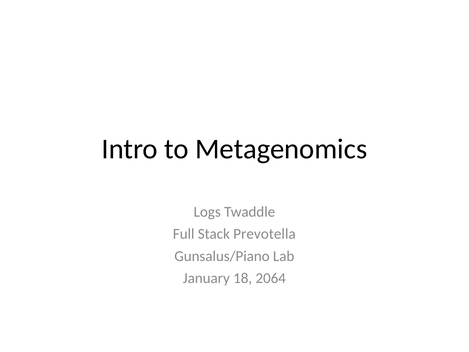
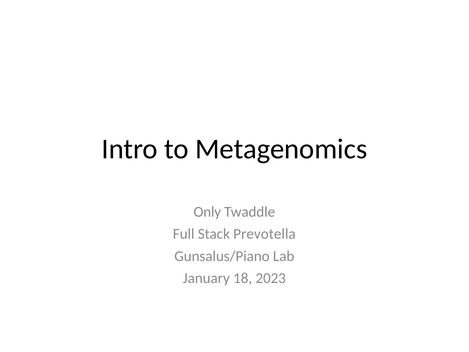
Logs: Logs -> Only
2064: 2064 -> 2023
